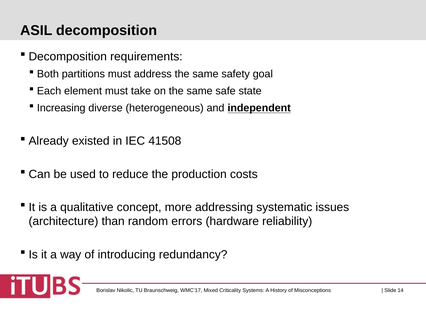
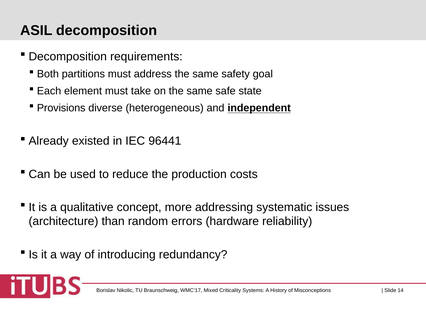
Increasing: Increasing -> Provisions
41508: 41508 -> 96441
